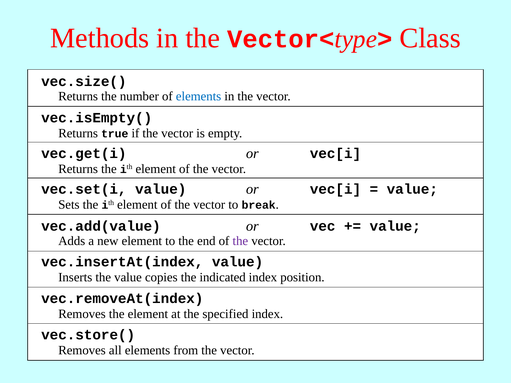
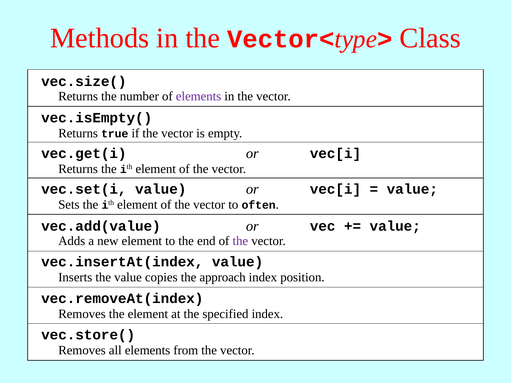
elements at (199, 96) colour: blue -> purple
break: break -> often
indicated: indicated -> approach
